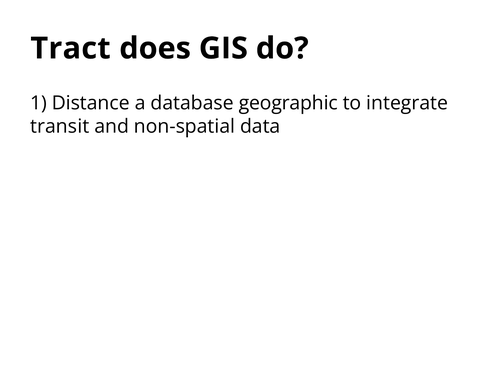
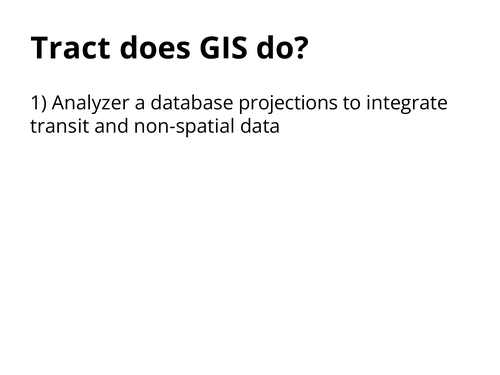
Distance: Distance -> Analyzer
geographic: geographic -> projections
